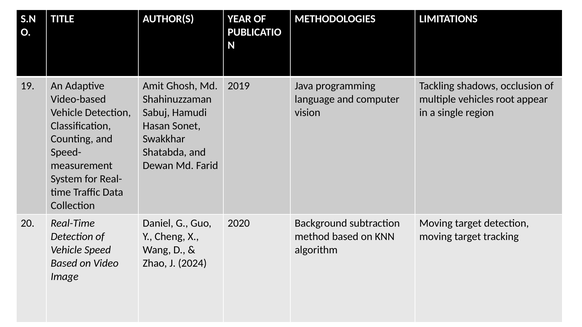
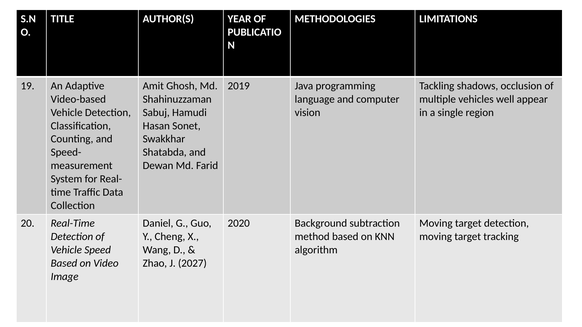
root: root -> well
2024: 2024 -> 2027
